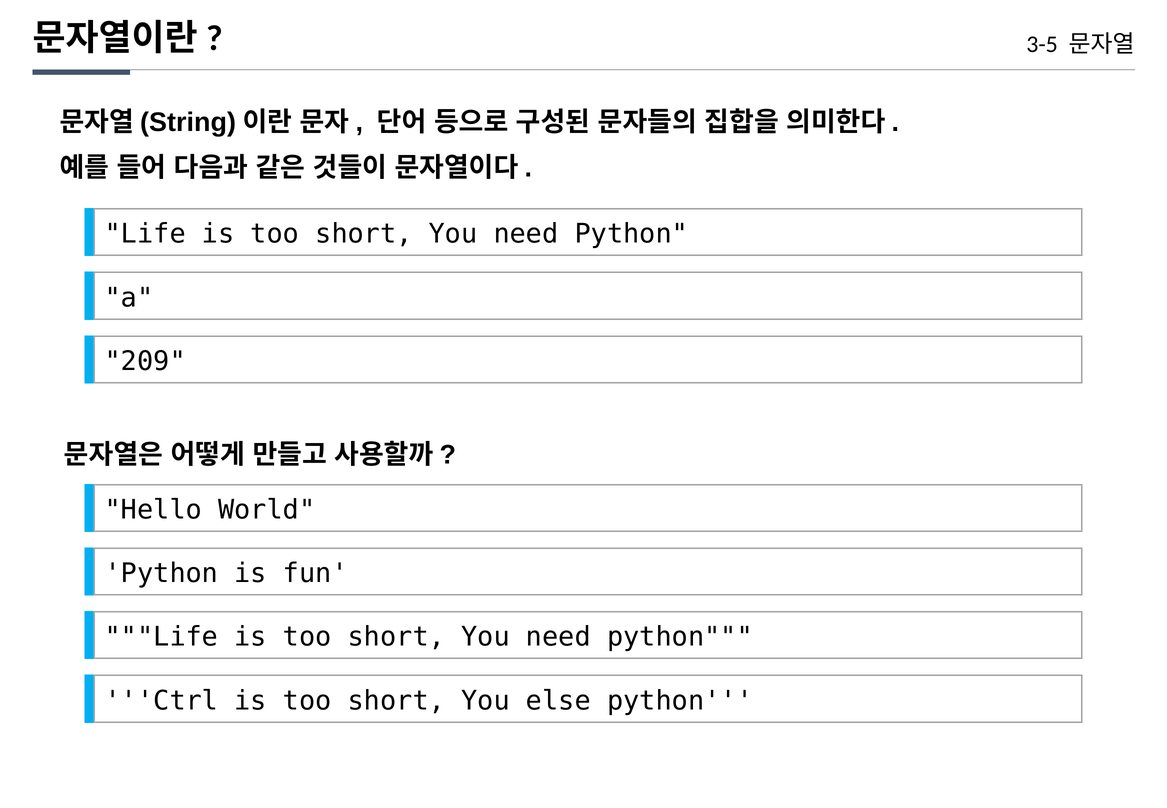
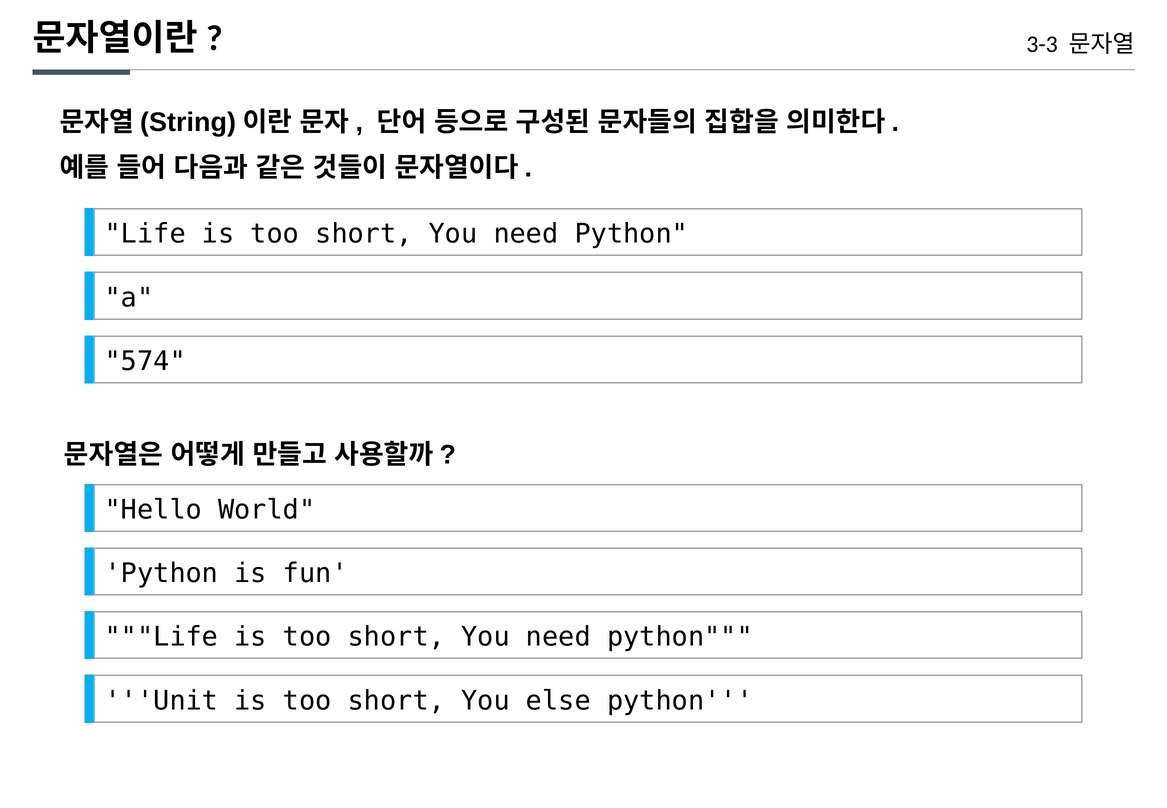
3-5: 3-5 -> 3-3
209: 209 -> 574
Ctrl: Ctrl -> Unit
